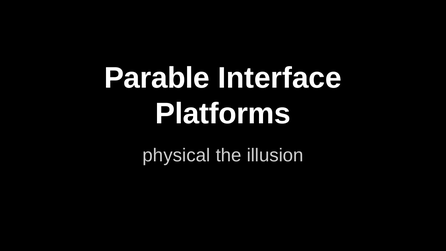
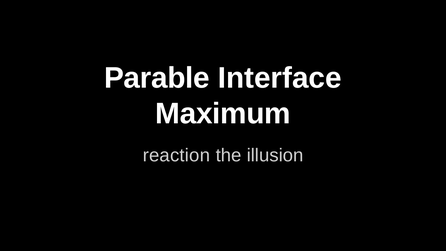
Platforms: Platforms -> Maximum
physical: physical -> reaction
